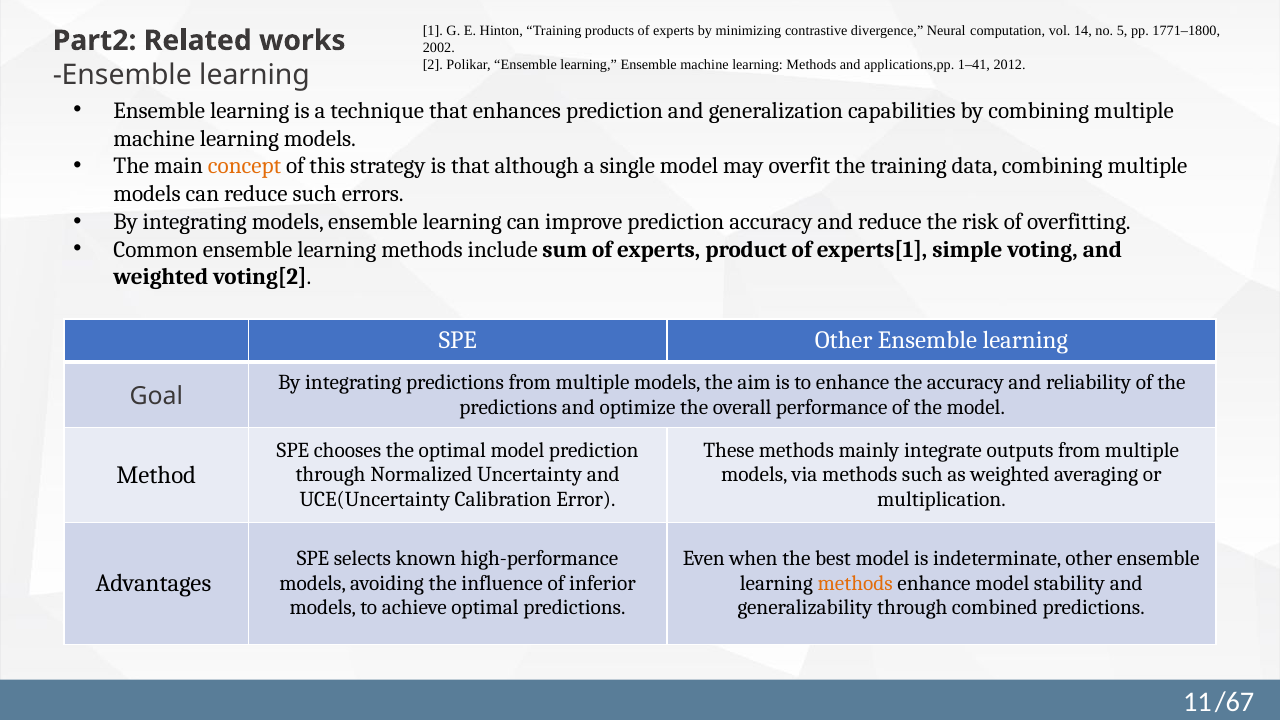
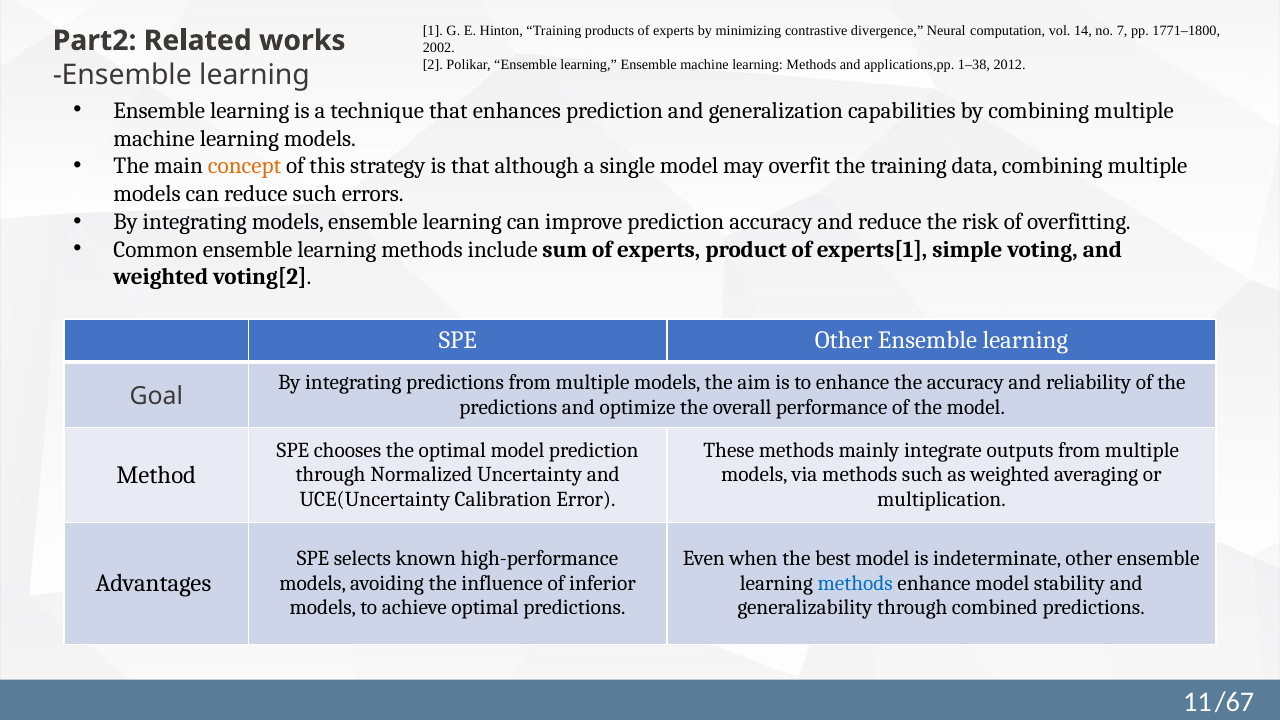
5: 5 -> 7
1–41: 1–41 -> 1–38
methods at (855, 583) colour: orange -> blue
